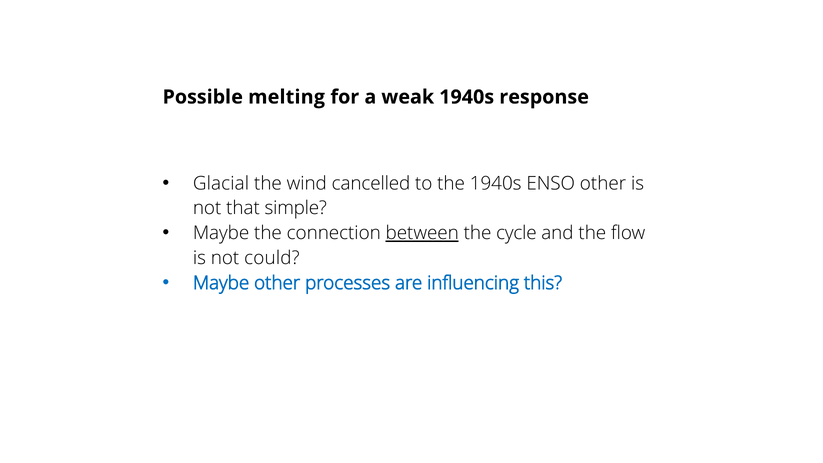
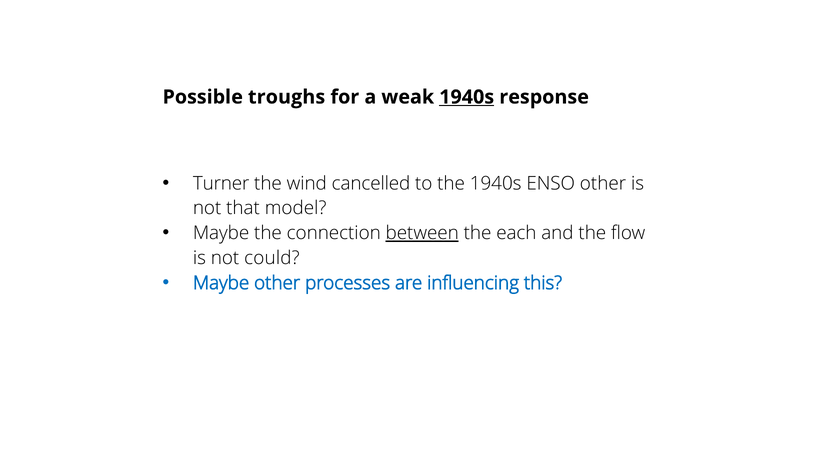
melting: melting -> troughs
1940s at (467, 97) underline: none -> present
Glacial: Glacial -> Turner
simple: simple -> model
cycle: cycle -> each
